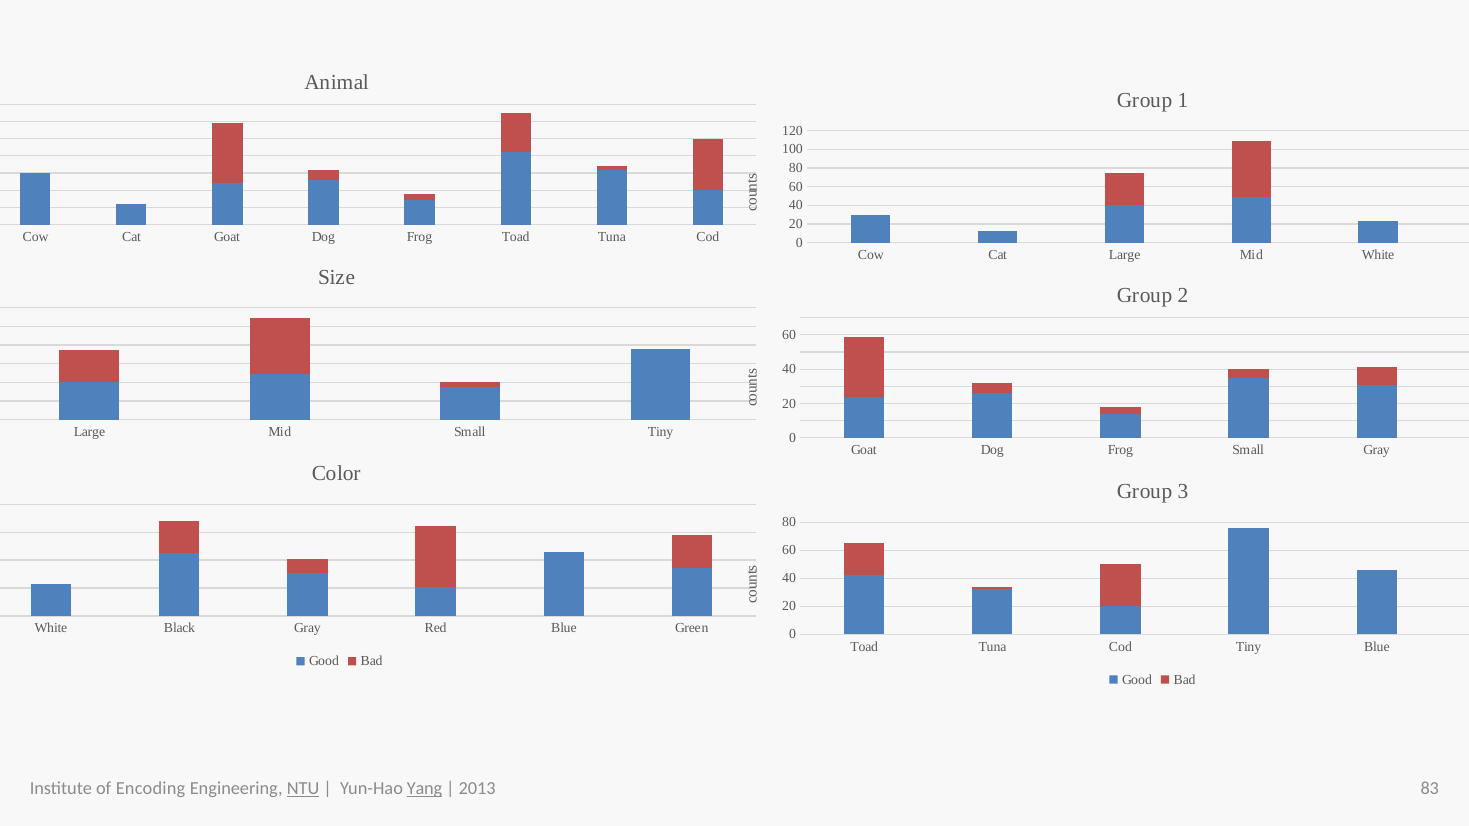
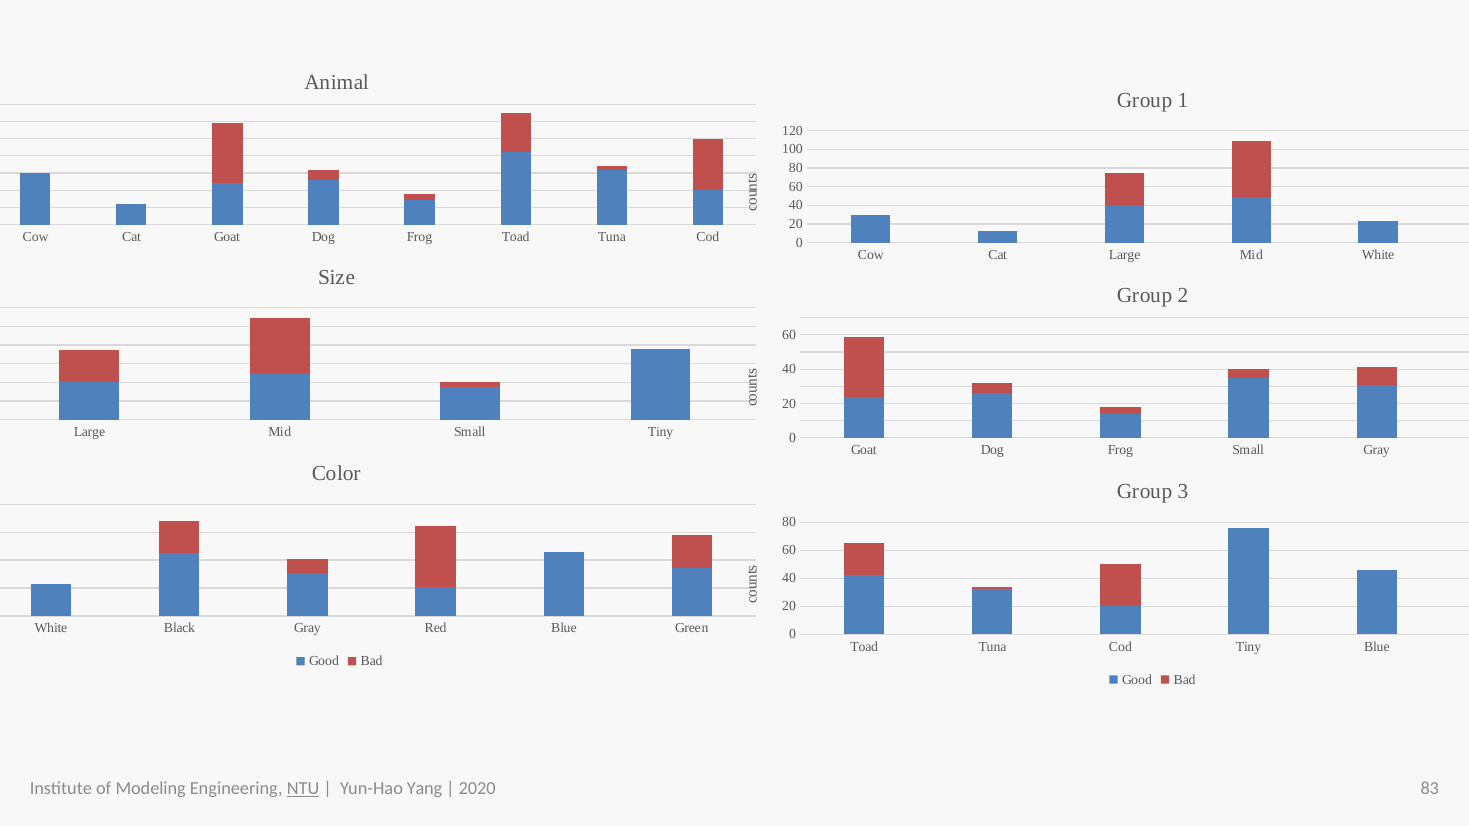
Encoding: Encoding -> Modeling
Yang underline: present -> none
2013: 2013 -> 2020
